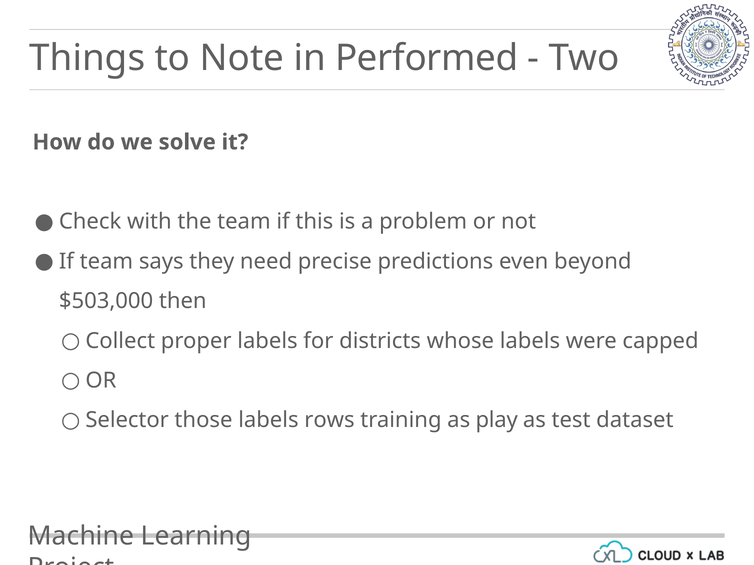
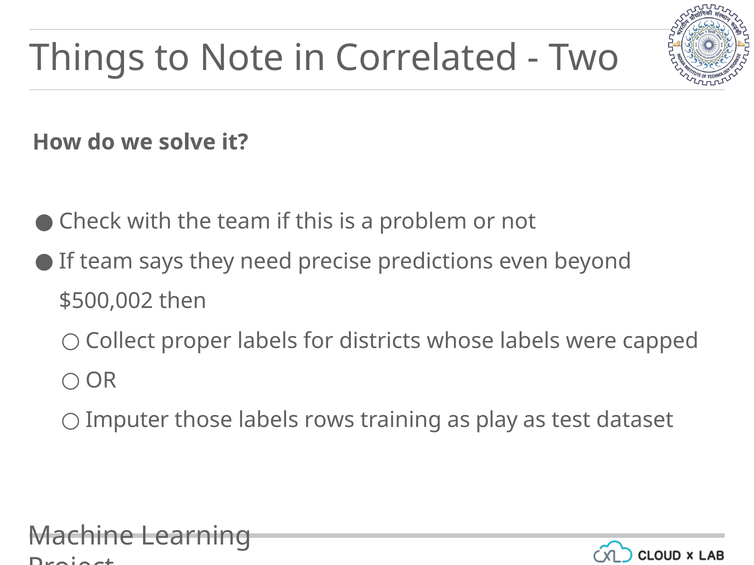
Performed: Performed -> Correlated
$503,000: $503,000 -> $500,002
Selector: Selector -> Imputer
